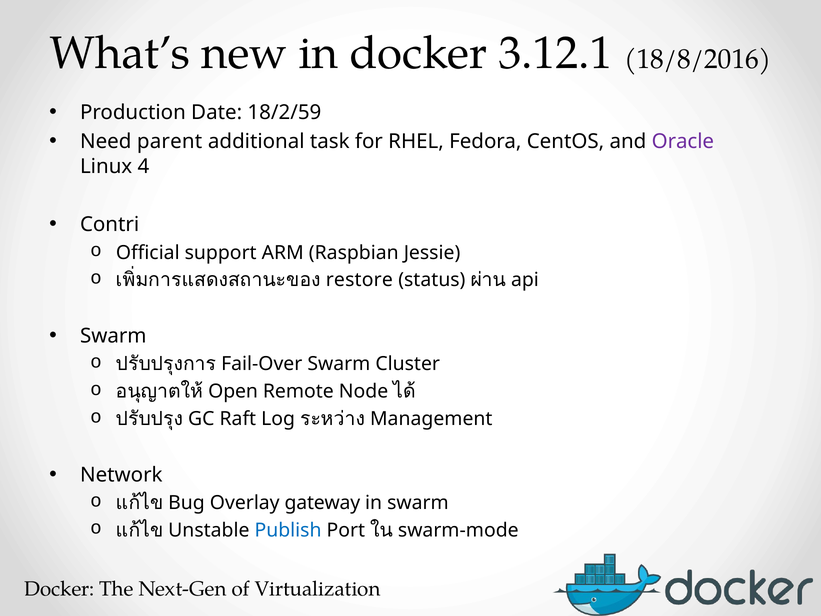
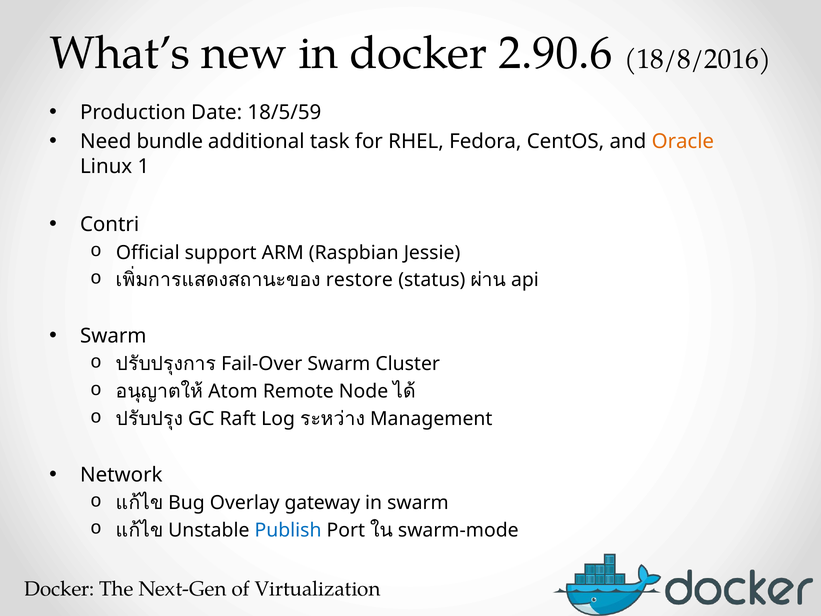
3.12.1: 3.12.1 -> 2.90.6
18/2/59: 18/2/59 -> 18/5/59
parent: parent -> bundle
Oracle colour: purple -> orange
4: 4 -> 1
Open: Open -> Atom
